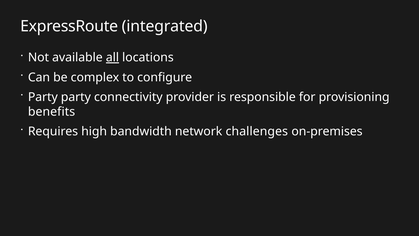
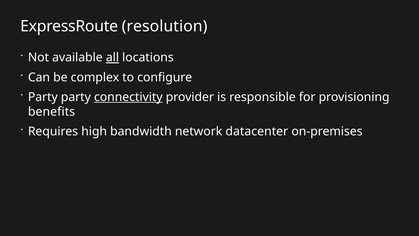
integrated: integrated -> resolution
connectivity underline: none -> present
challenges: challenges -> datacenter
